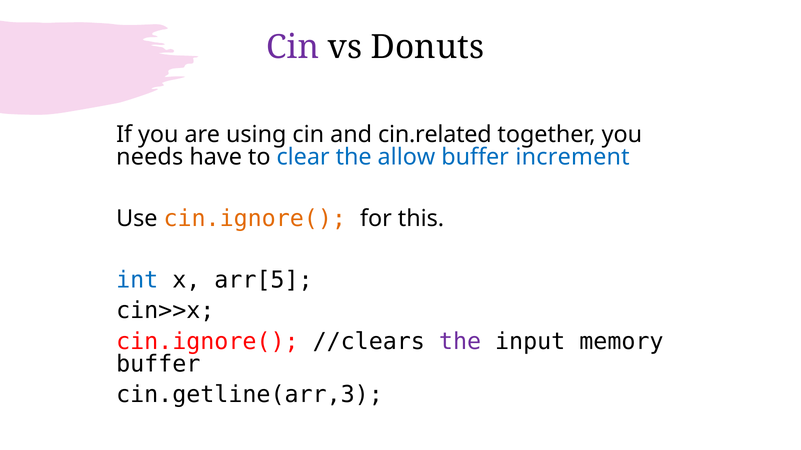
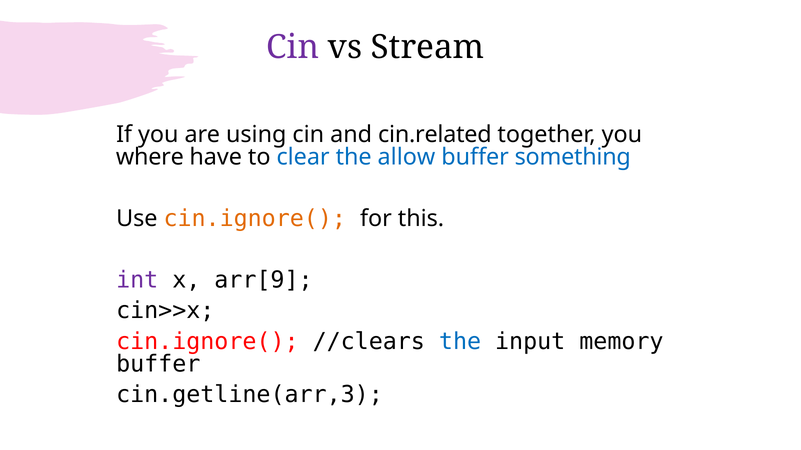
Donuts: Donuts -> Stream
needs: needs -> where
increment: increment -> something
int colour: blue -> purple
arr[5: arr[5 -> arr[9
the at (460, 342) colour: purple -> blue
